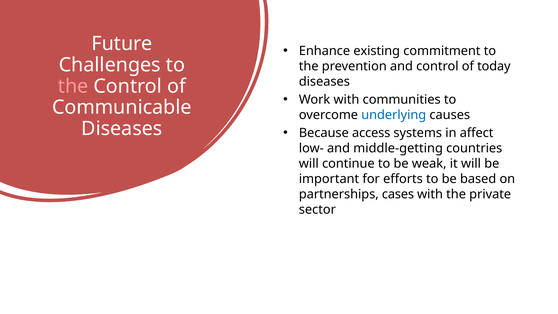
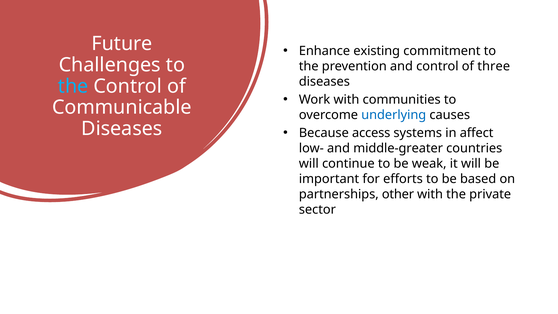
today: today -> three
the at (73, 86) colour: pink -> light blue
middle-getting: middle-getting -> middle-greater
cases: cases -> other
